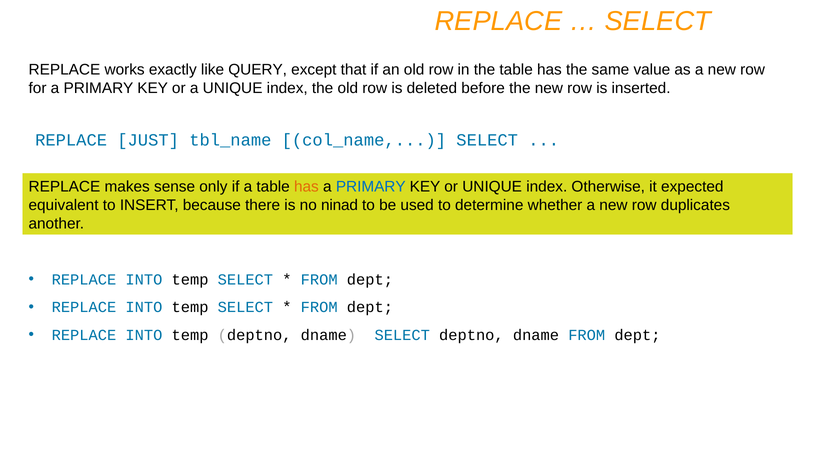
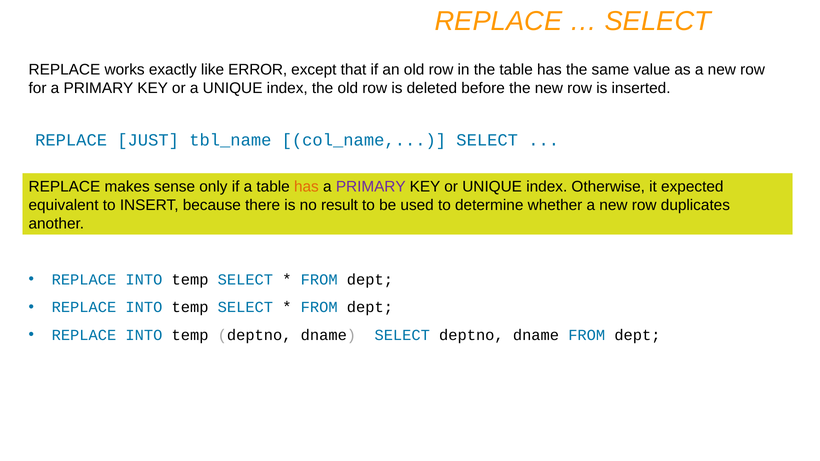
QUERY: QUERY -> ERROR
PRIMARY at (371, 187) colour: blue -> purple
ninad: ninad -> result
